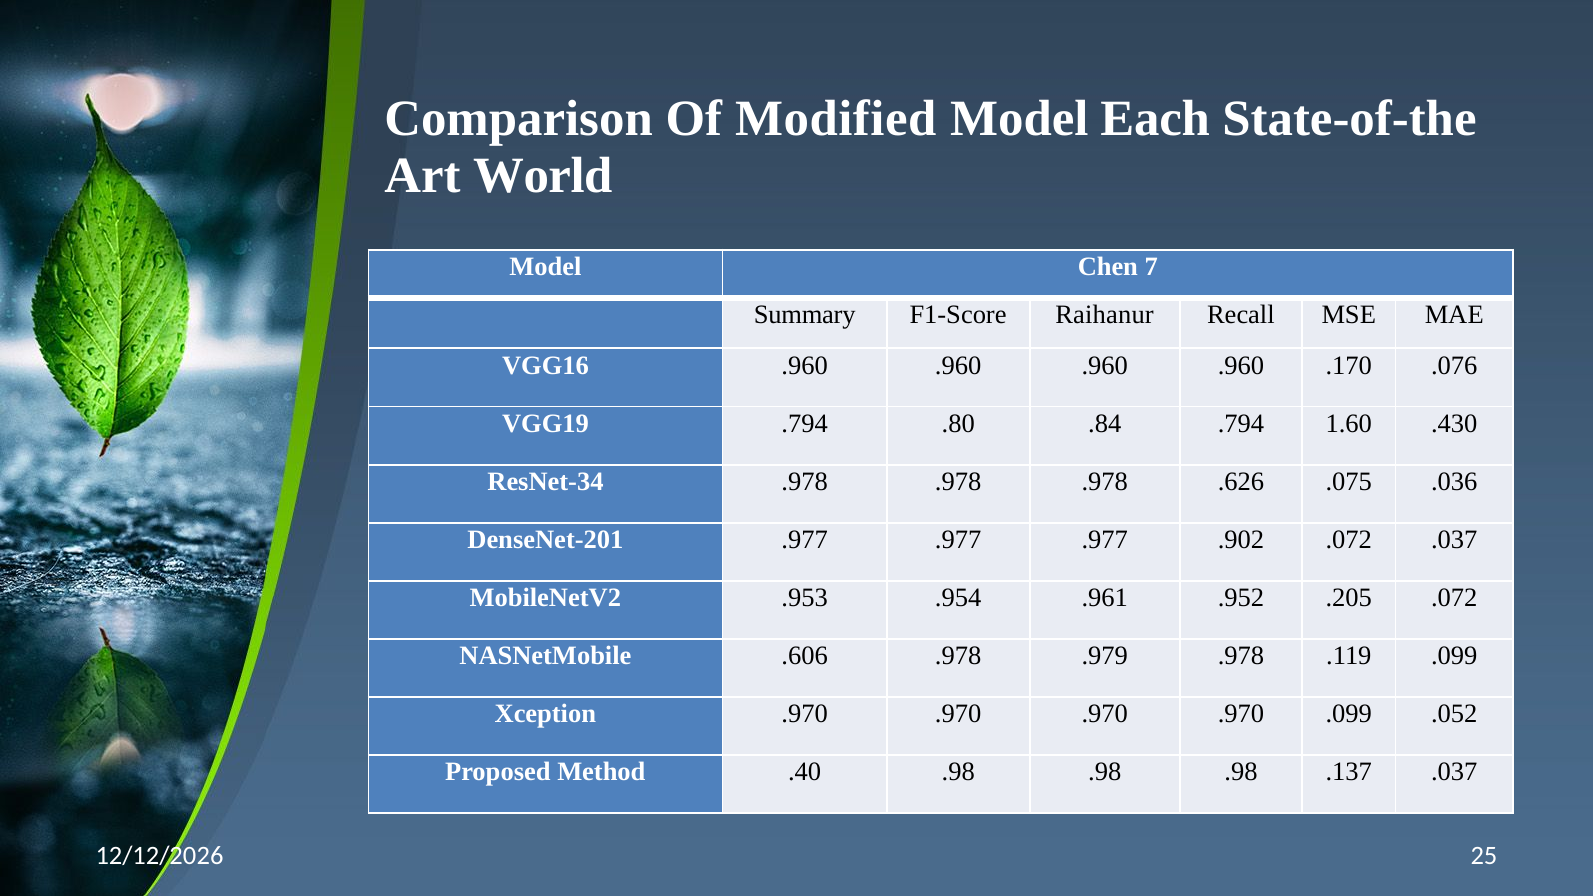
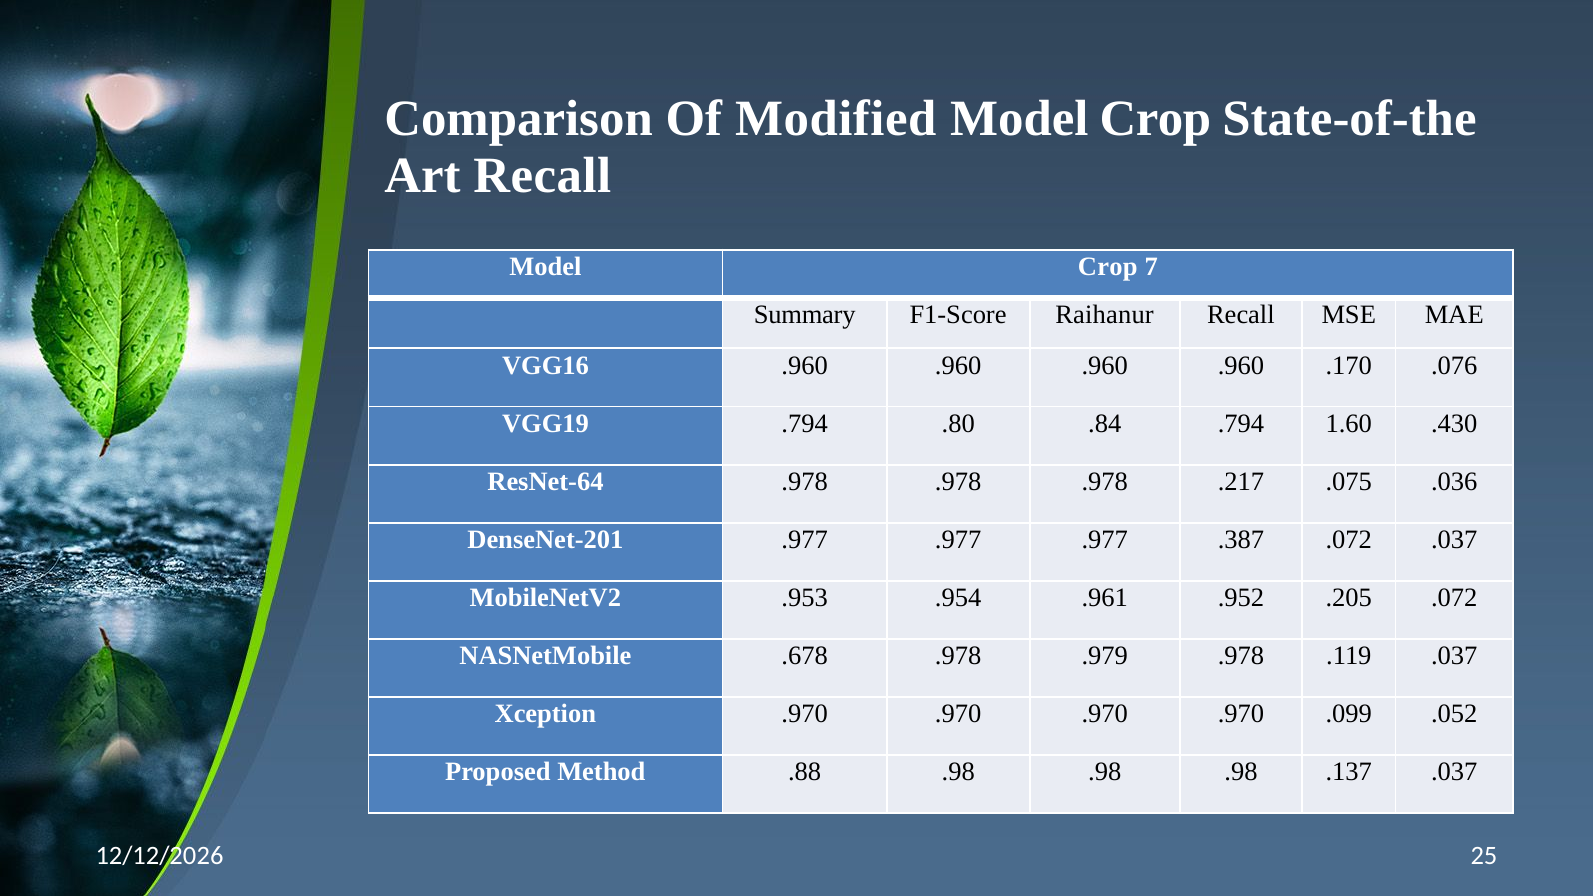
Each at (1155, 119): Each -> Crop
Art World: World -> Recall
Chen at (1108, 267): Chen -> Crop
ResNet-34: ResNet-34 -> ResNet-64
.626: .626 -> .217
.902: .902 -> .387
.606: .606 -> .678
.119 .099: .099 -> .037
.40: .40 -> .88
